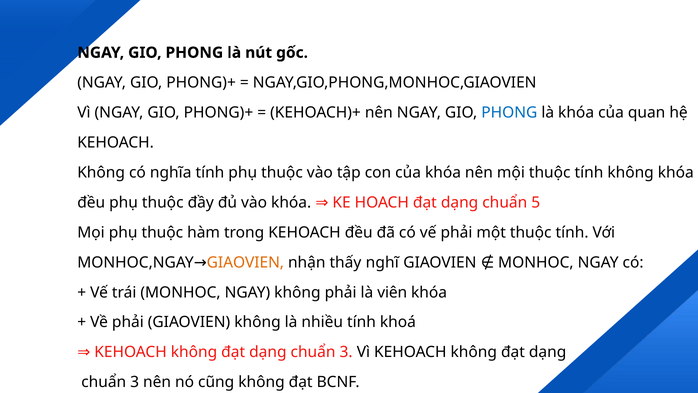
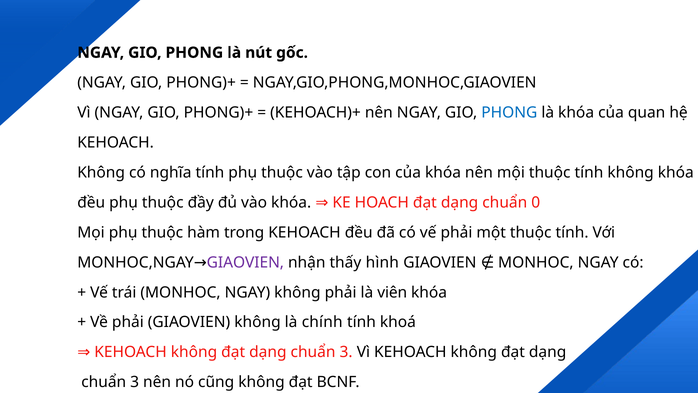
5: 5 -> 0
GIAOVIEN at (245, 262) colour: orange -> purple
nghĩ: nghĩ -> hình
nhiều: nhiều -> chính
